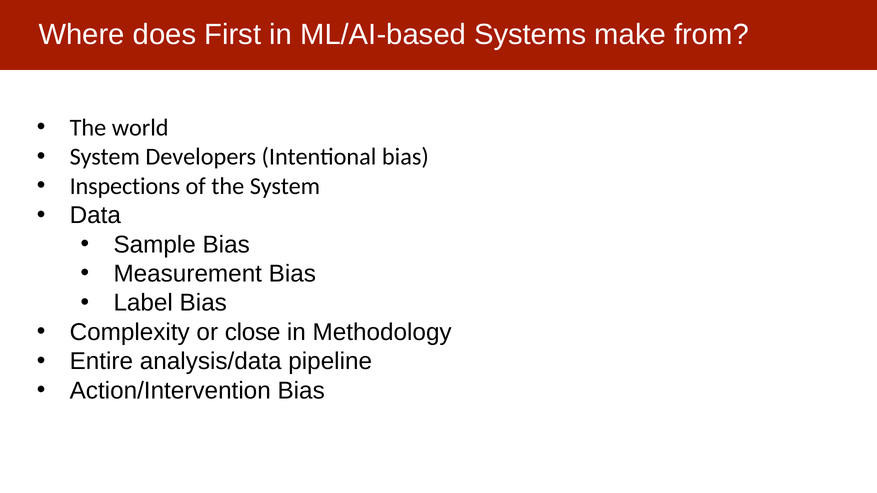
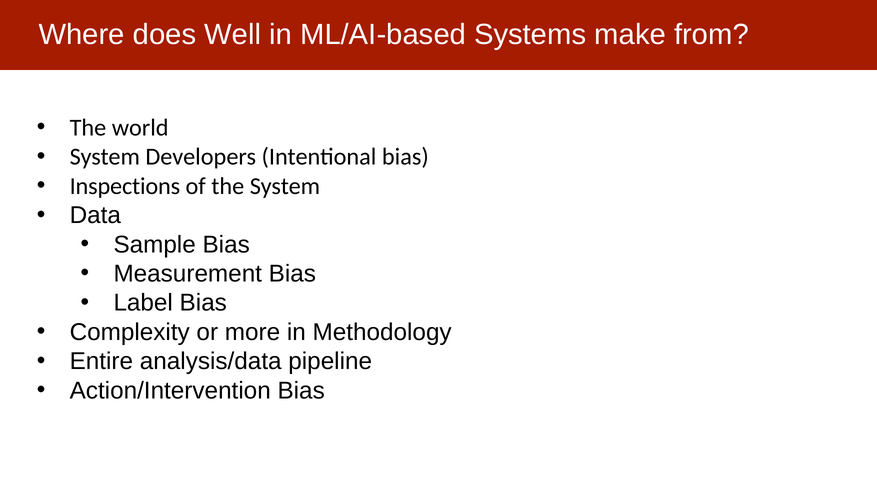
First: First -> Well
close: close -> more
